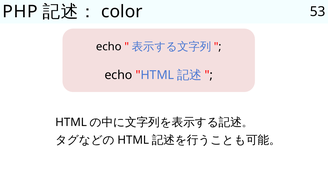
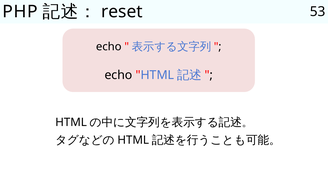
color: color -> reset
